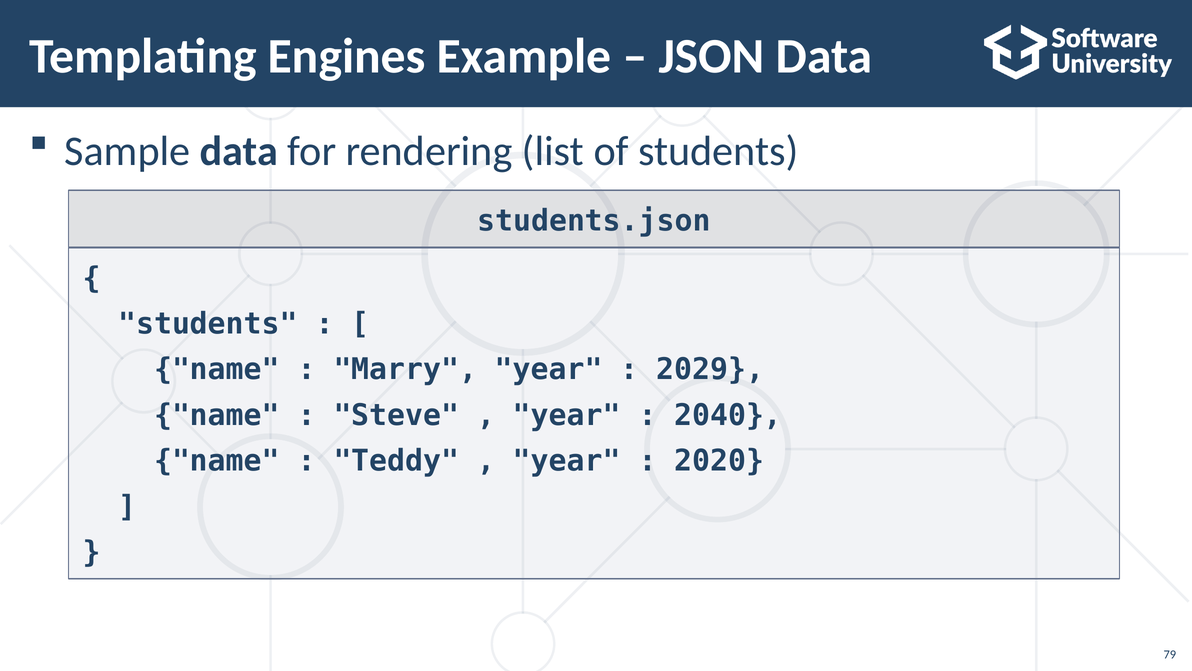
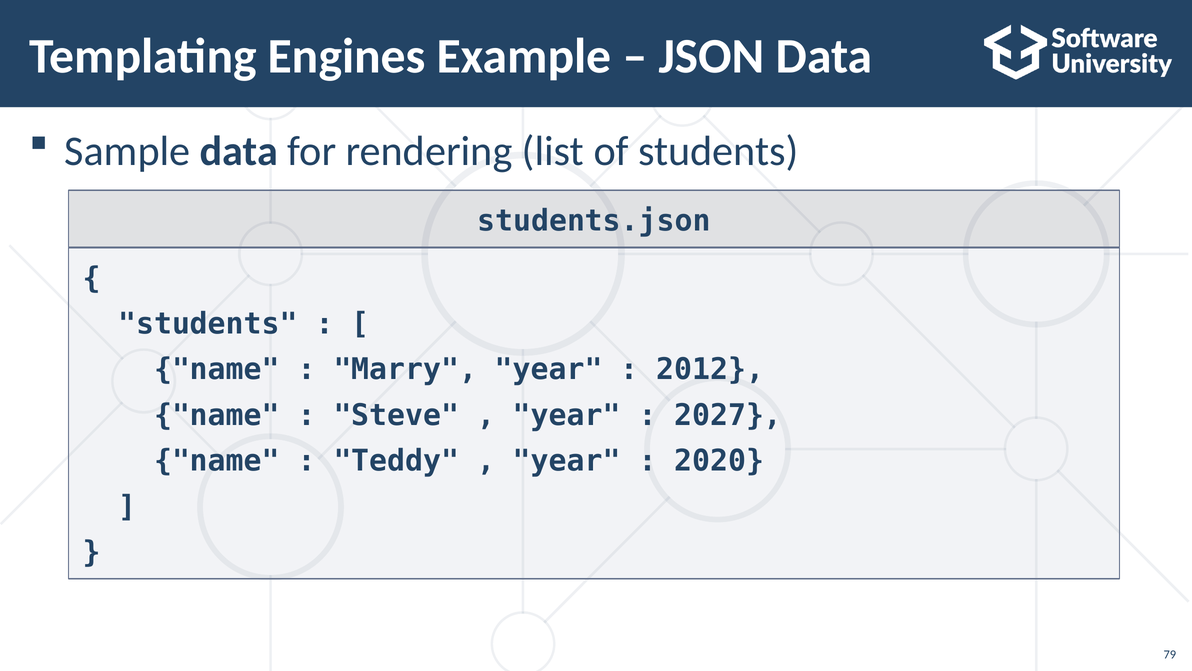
2029: 2029 -> 2012
2040: 2040 -> 2027
